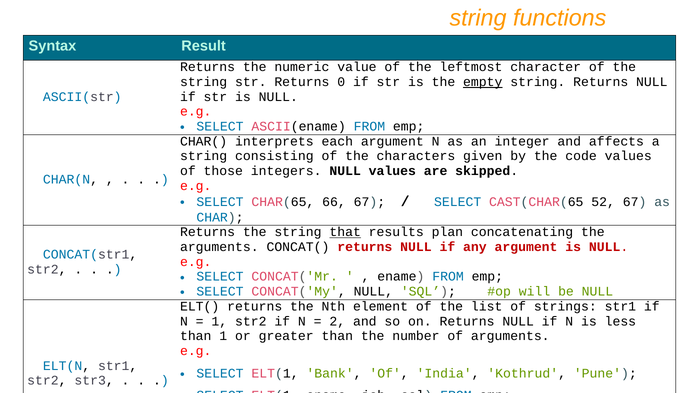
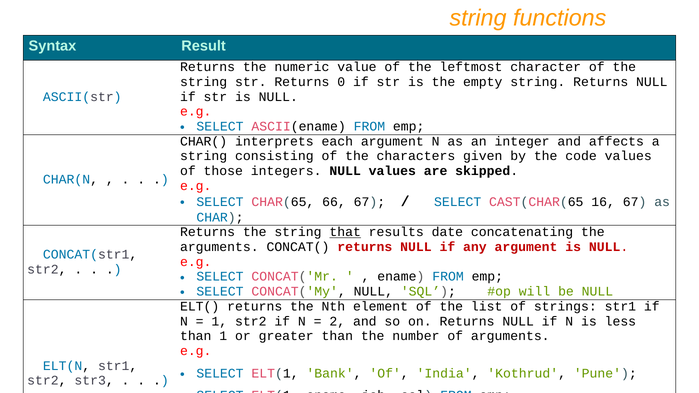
empty underline: present -> none
52: 52 -> 16
plan: plan -> date
